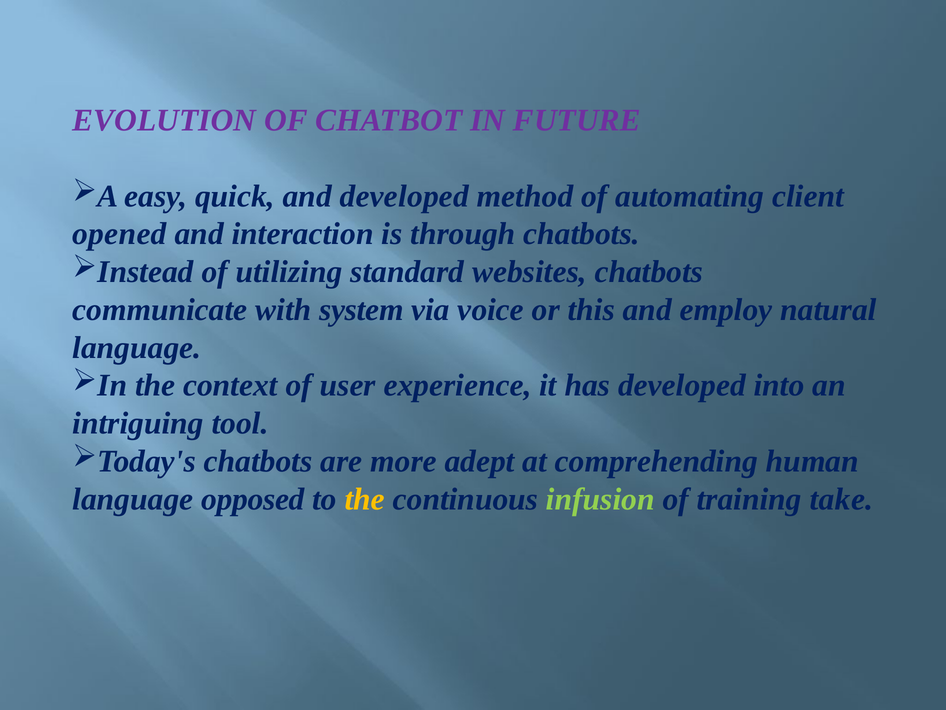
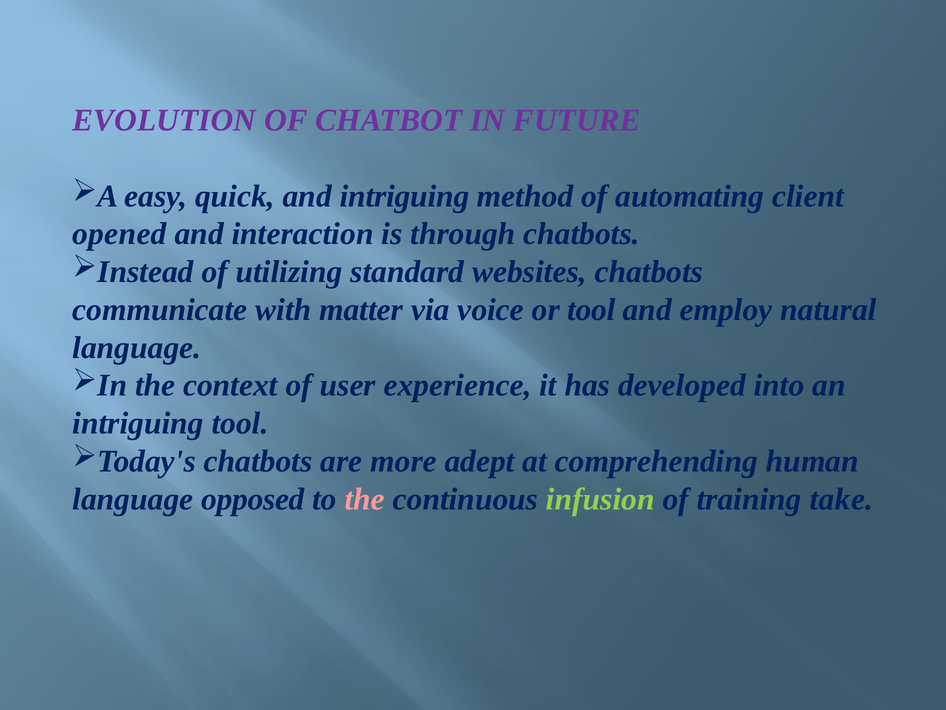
and developed: developed -> intriguing
system: system -> matter
or this: this -> tool
the at (365, 499) colour: yellow -> pink
